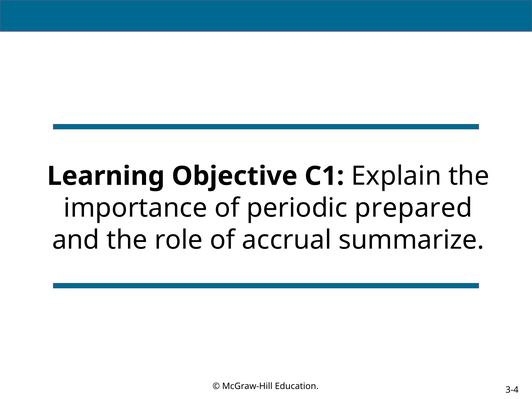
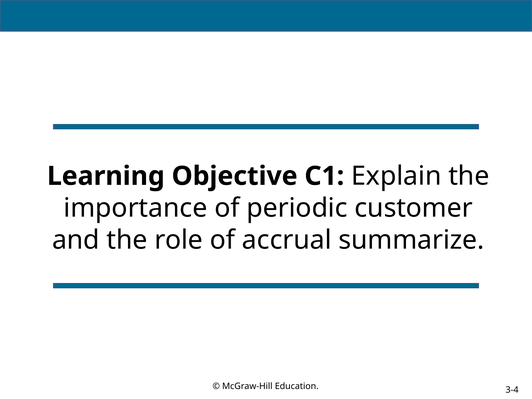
prepared: prepared -> customer
